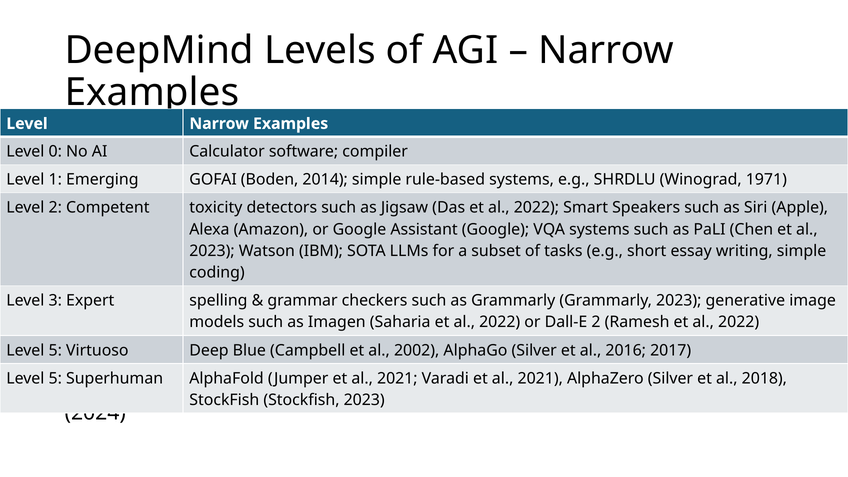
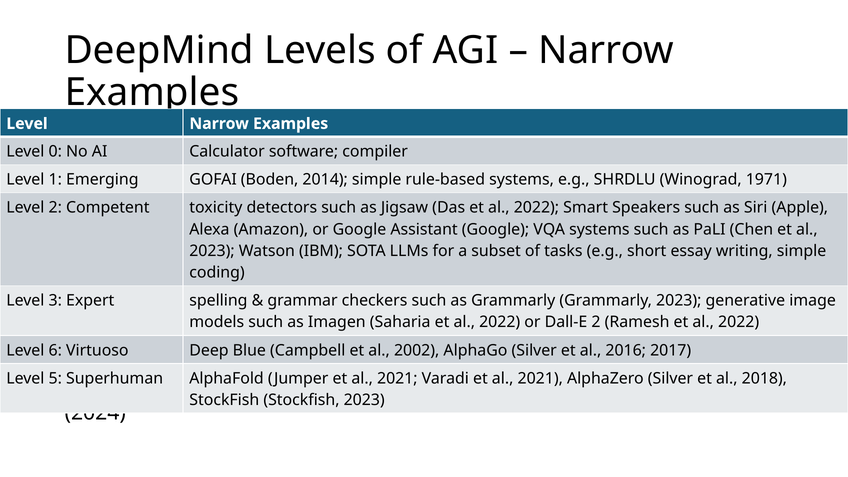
5 at (55, 350): 5 -> 6
